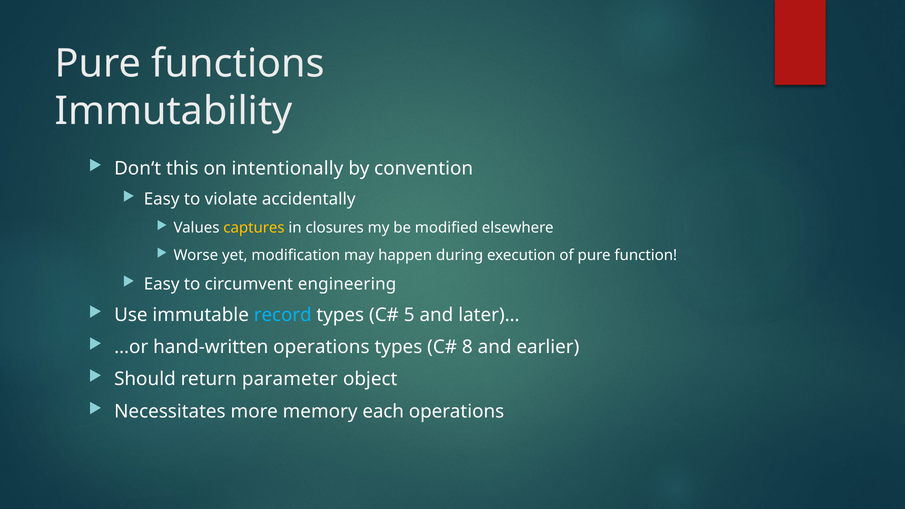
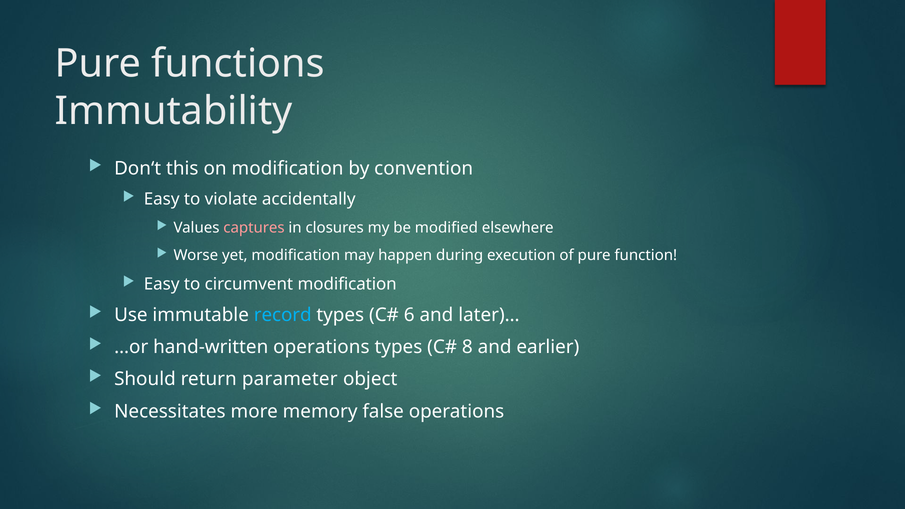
on intentionally: intentionally -> modification
captures colour: yellow -> pink
circumvent engineering: engineering -> modification
5: 5 -> 6
each: each -> false
